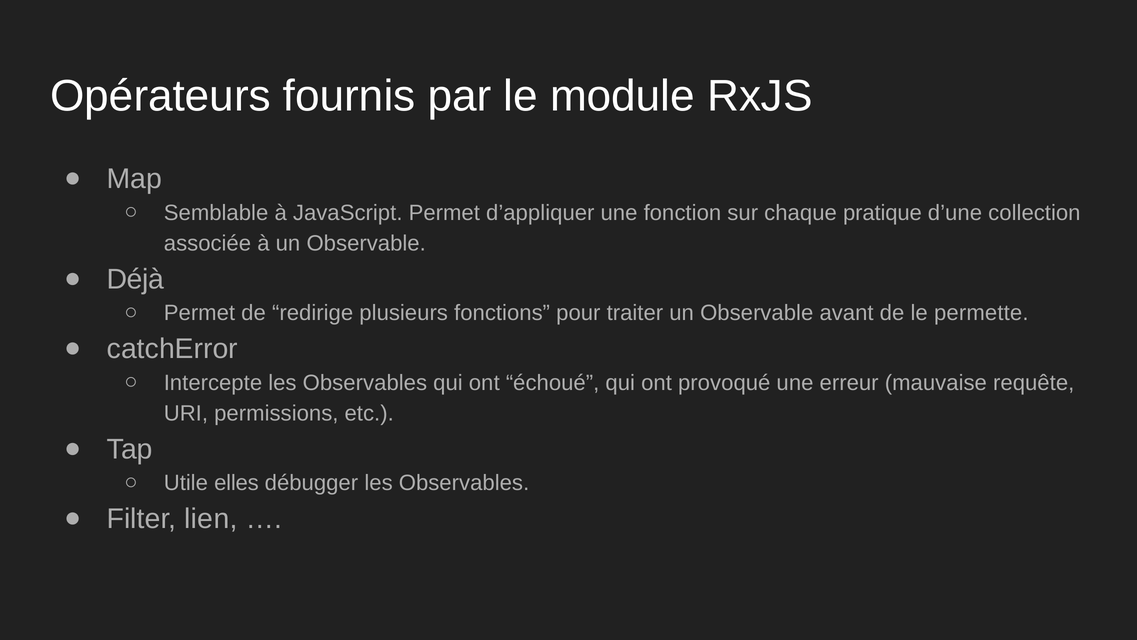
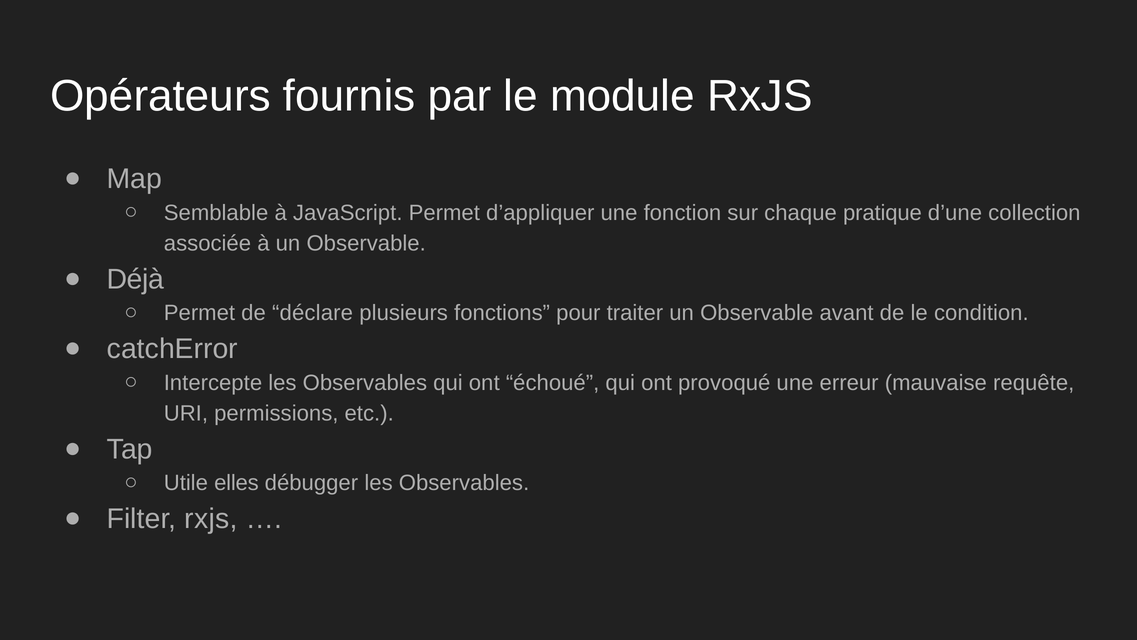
redirige: redirige -> déclare
permette: permette -> condition
Filter lien: lien -> rxjs
